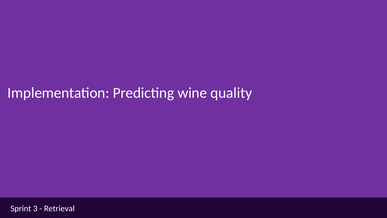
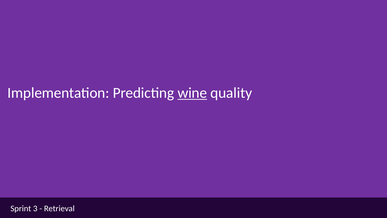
wine underline: none -> present
